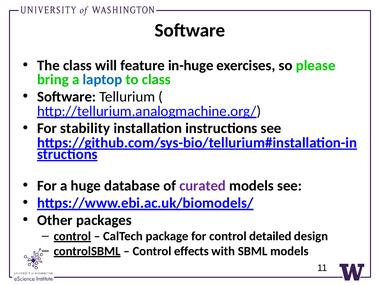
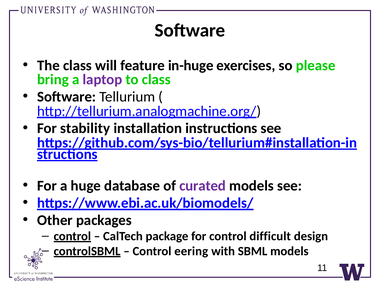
laptop colour: blue -> purple
detailed: detailed -> difficult
effects: effects -> eering
